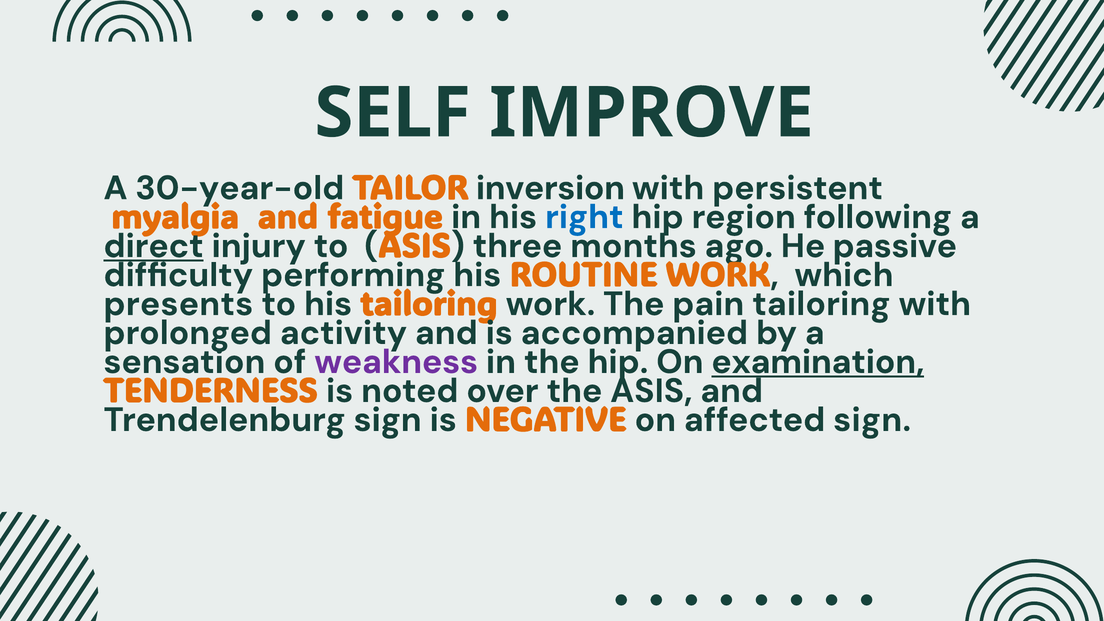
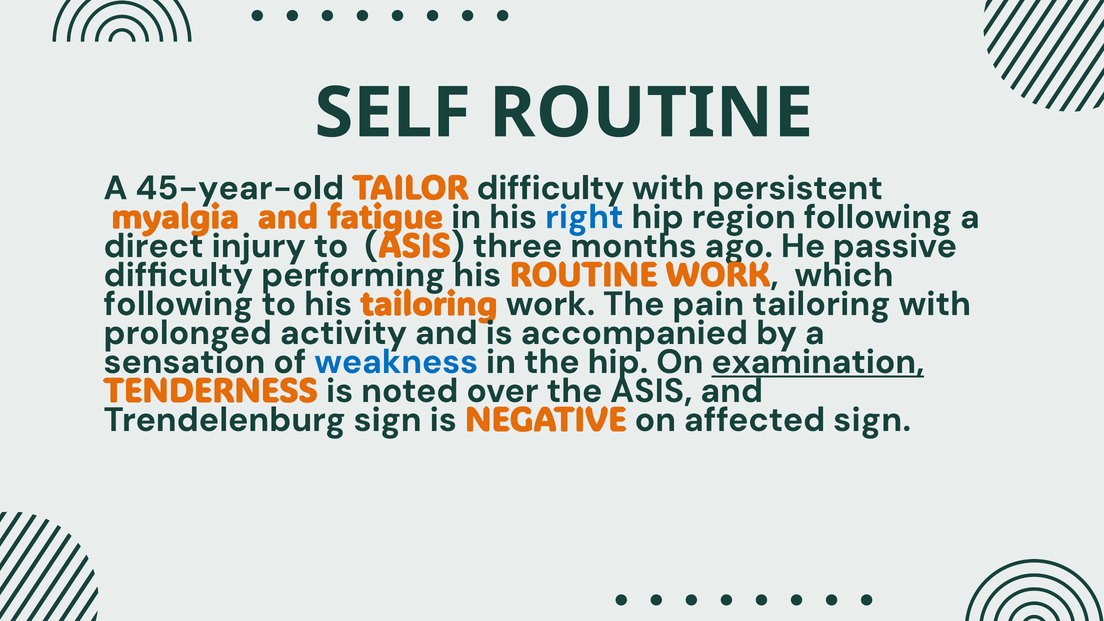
SELF IMPROVE: IMPROVE -> ROUTINE
30-year-old: 30-year-old -> 45-year-old
TAILOR inversion: inversion -> difficulty
direct underline: present -> none
presents at (178, 304): presents -> following
weakness colour: purple -> blue
